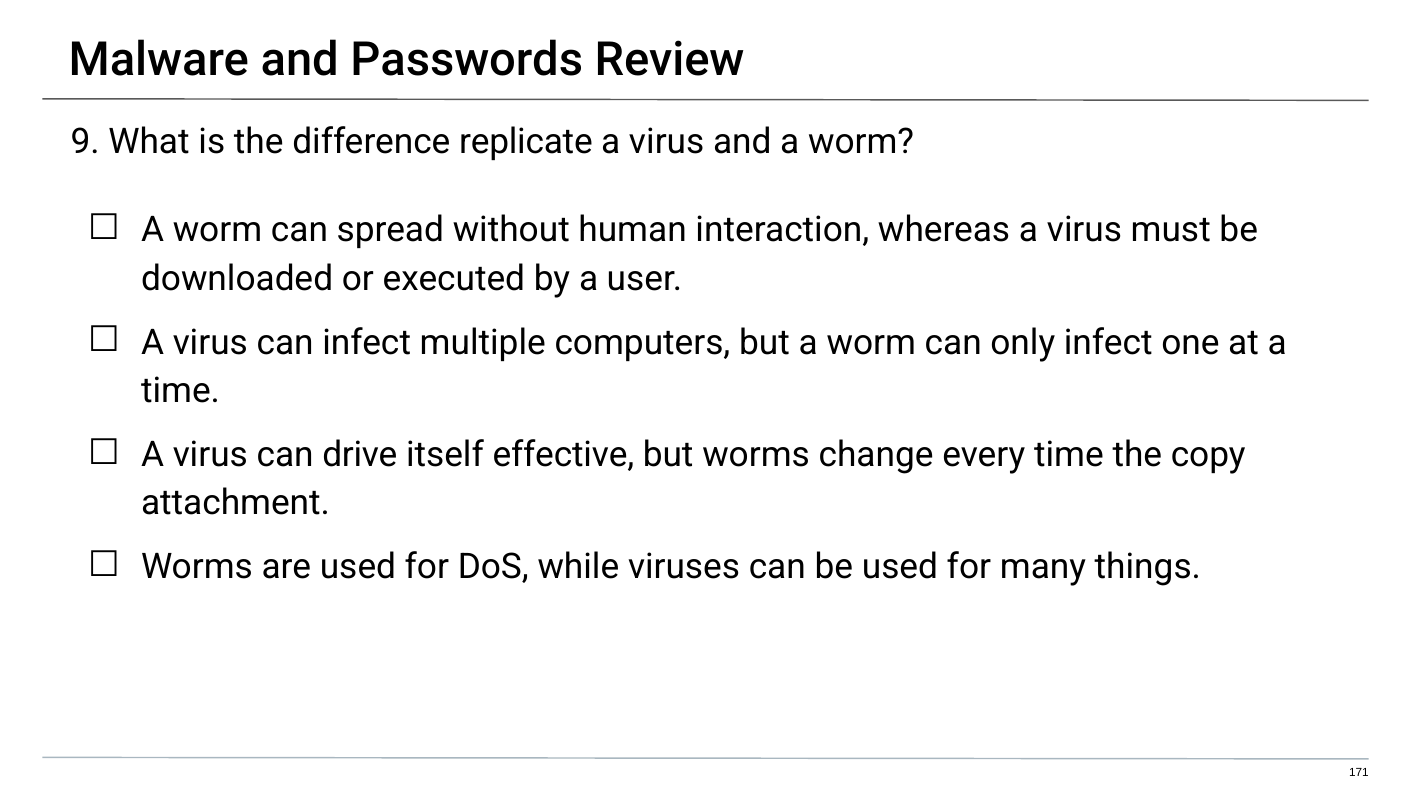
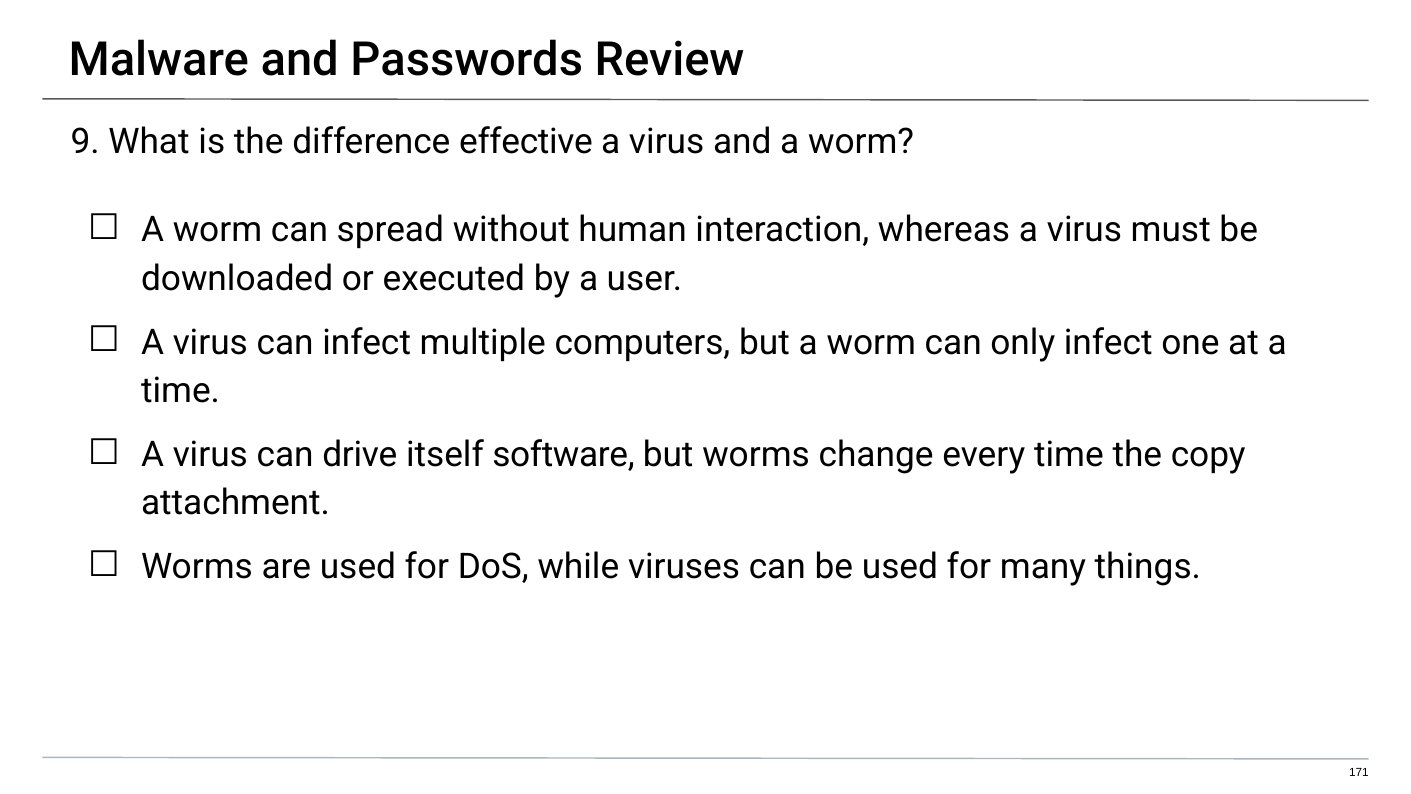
replicate: replicate -> effective
effective: effective -> software
